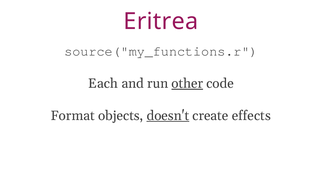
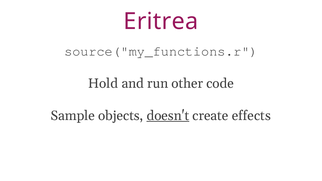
Each: Each -> Hold
other underline: present -> none
Format: Format -> Sample
